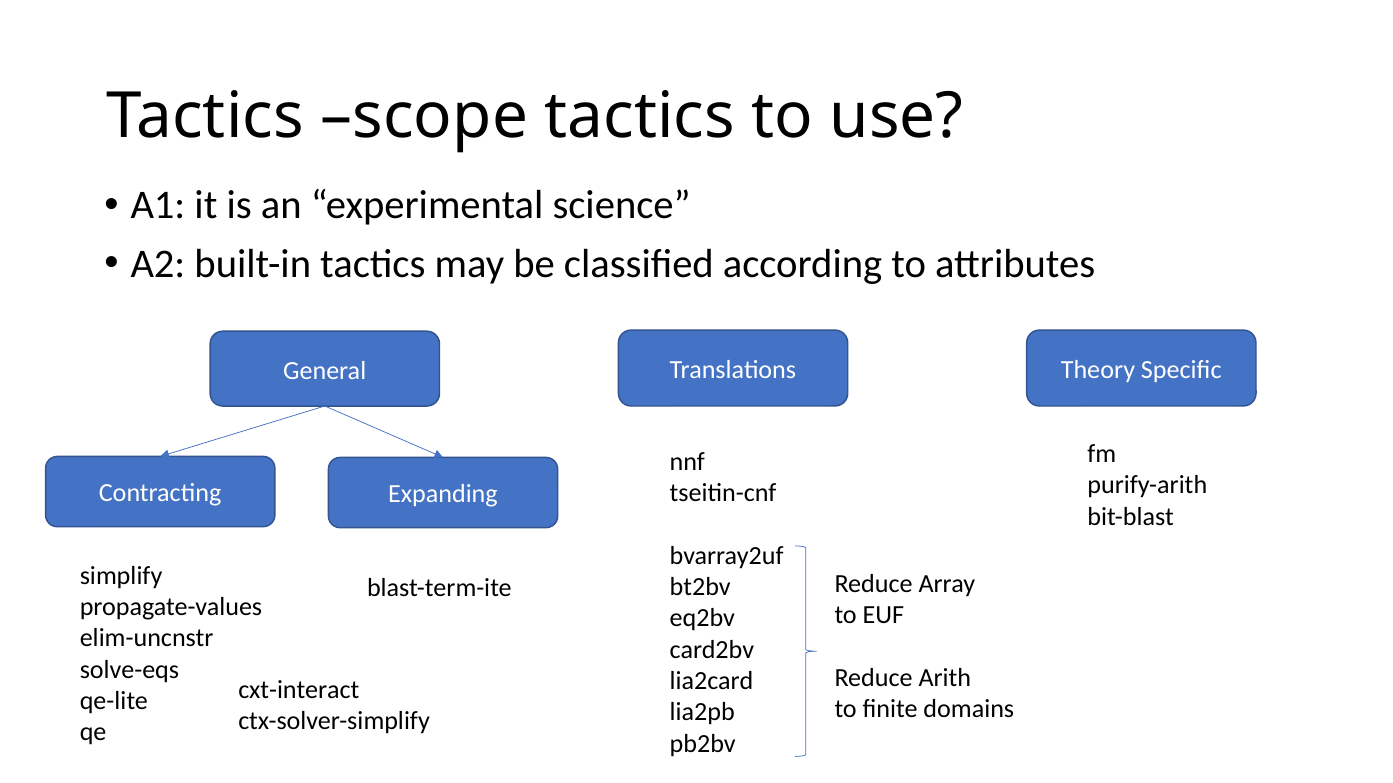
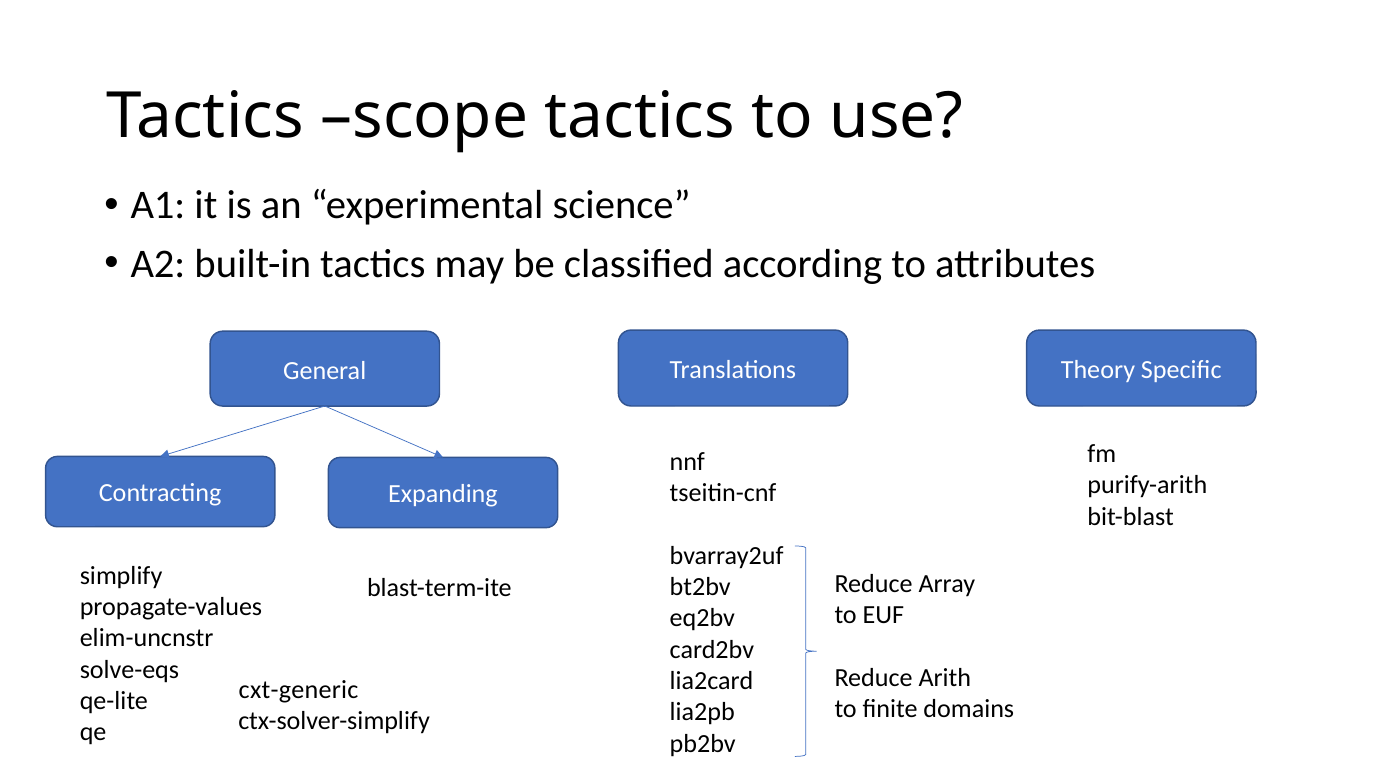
cxt-interact: cxt-interact -> cxt-generic
